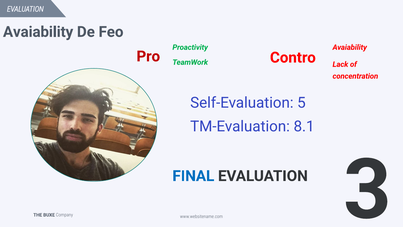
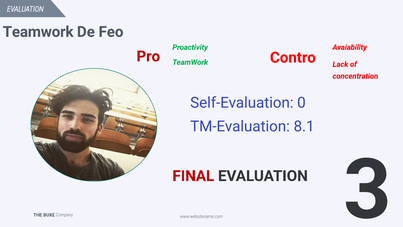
Avaiability at (38, 32): Avaiability -> Teamwork
5: 5 -> 0
FINAL colour: blue -> red
